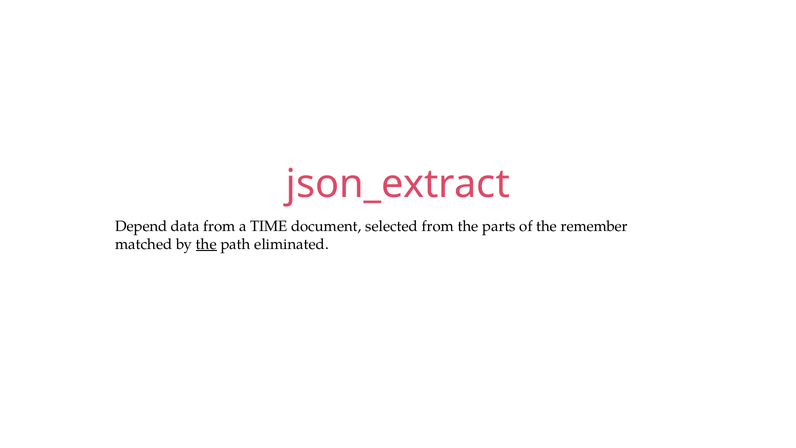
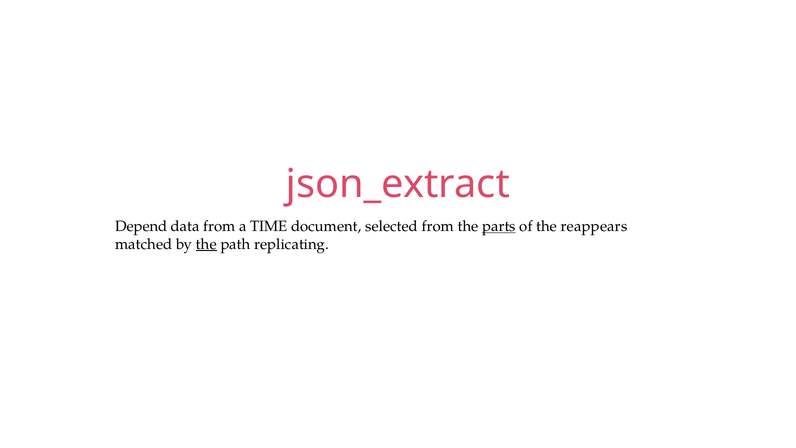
parts underline: none -> present
remember: remember -> reappears
eliminated: eliminated -> replicating
